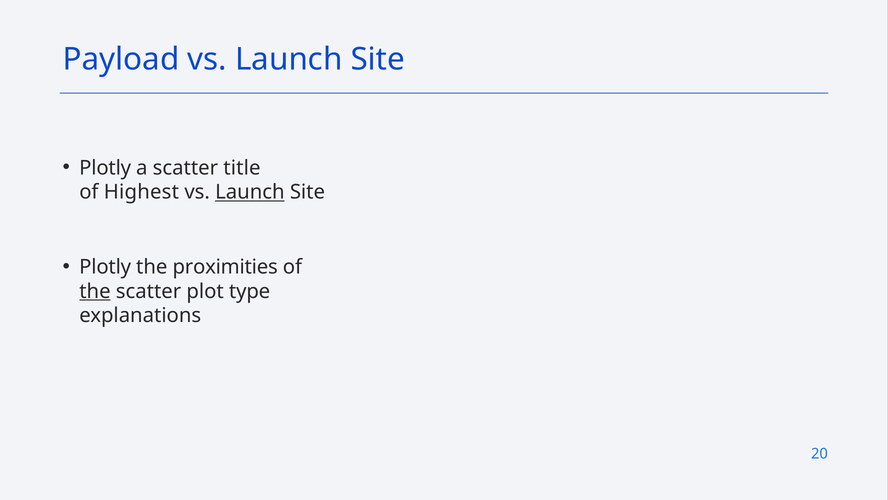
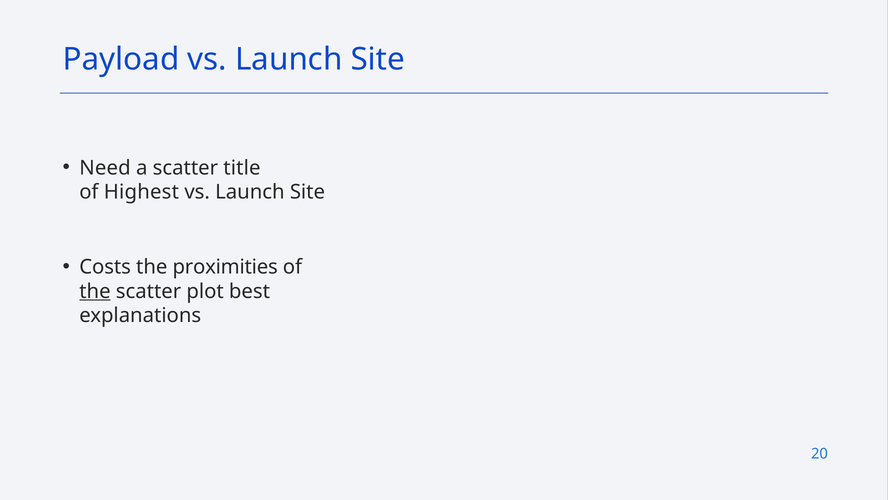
Plotly at (105, 168): Plotly -> Need
Launch at (250, 192) underline: present -> none
Plotly at (105, 267): Plotly -> Costs
type: type -> best
